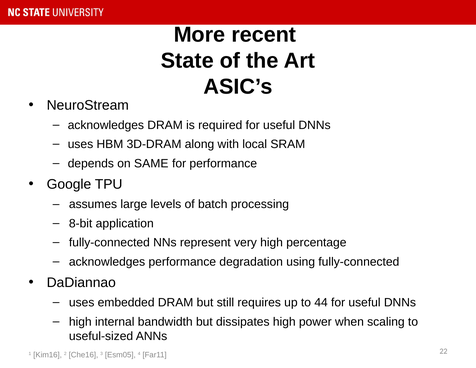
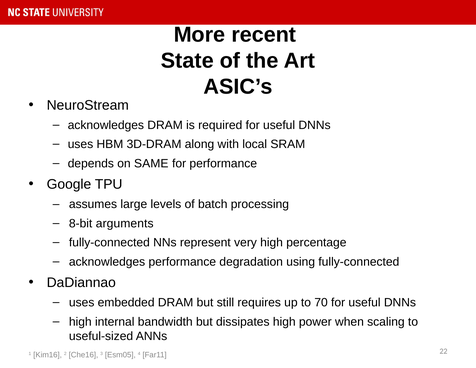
application: application -> arguments
44: 44 -> 70
